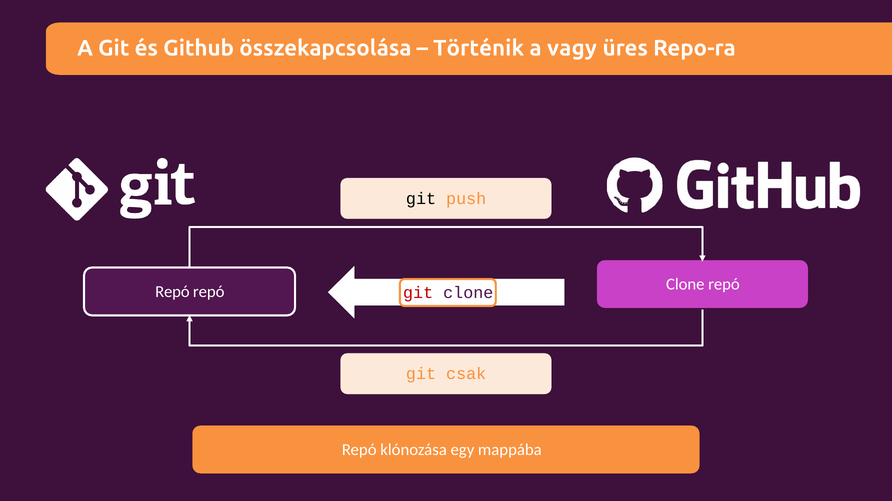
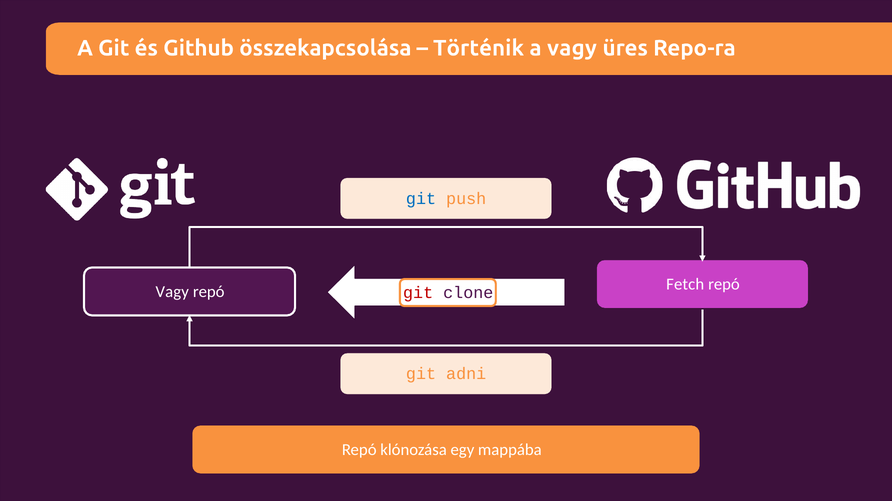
git at (421, 199) colour: black -> blue
Repó at (172, 292): Repó -> Vagy
repó Clone: Clone -> Fetch
csak: csak -> adni
